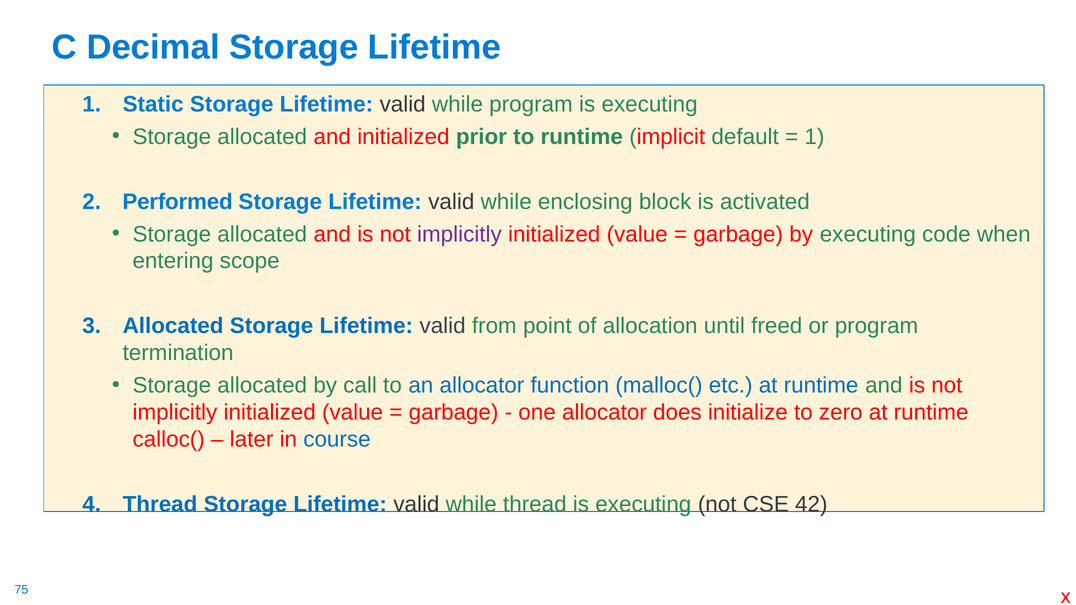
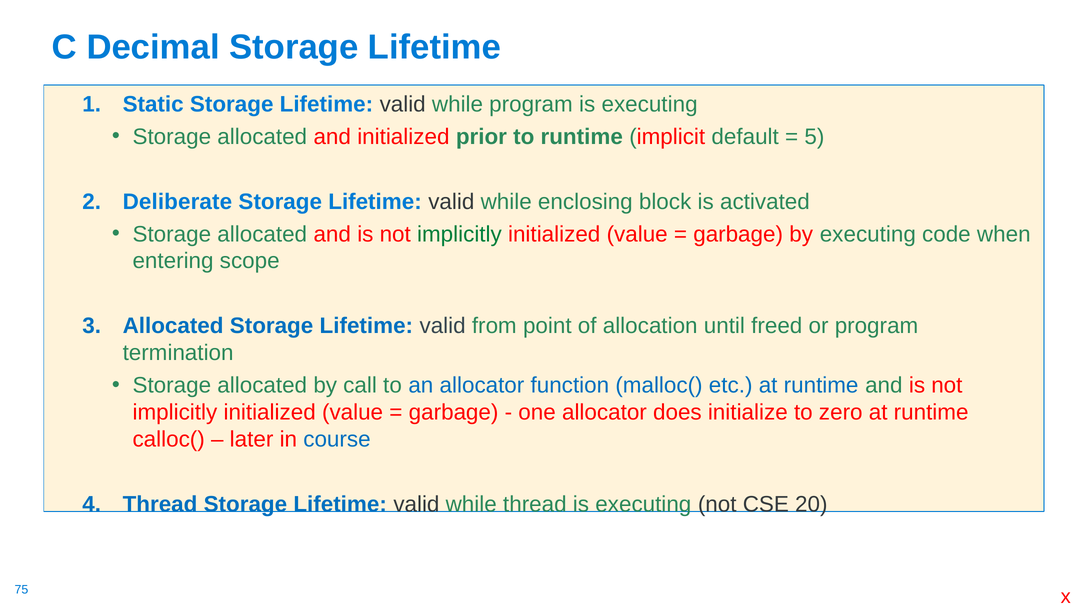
1 at (814, 137): 1 -> 5
Performed: Performed -> Deliberate
implicitly at (459, 234) colour: purple -> green
42: 42 -> 20
